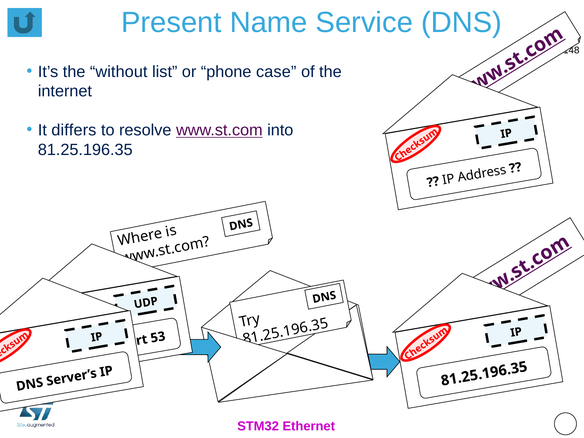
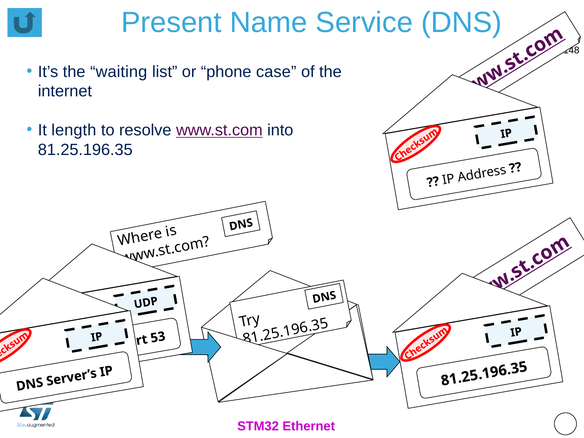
without: without -> waiting
differs: differs -> length
